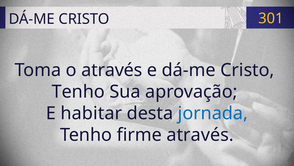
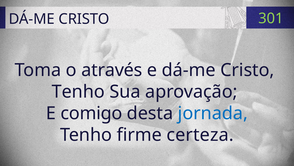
301 colour: yellow -> light green
habitar: habitar -> comigo
firme através: através -> certeza
